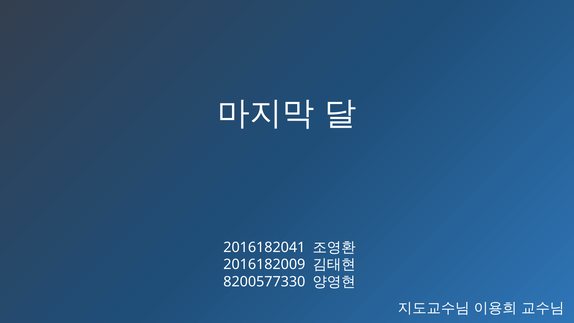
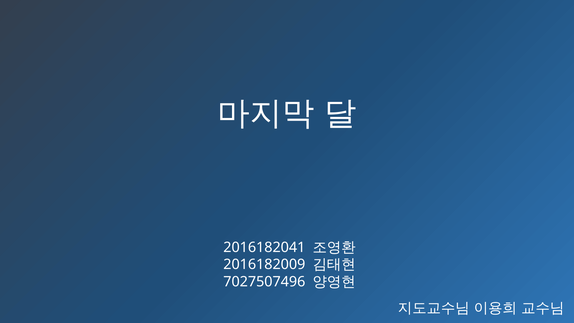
8200577330: 8200577330 -> 7027507496
